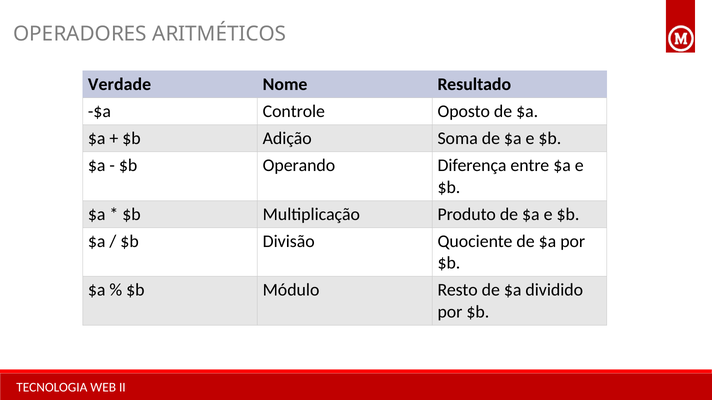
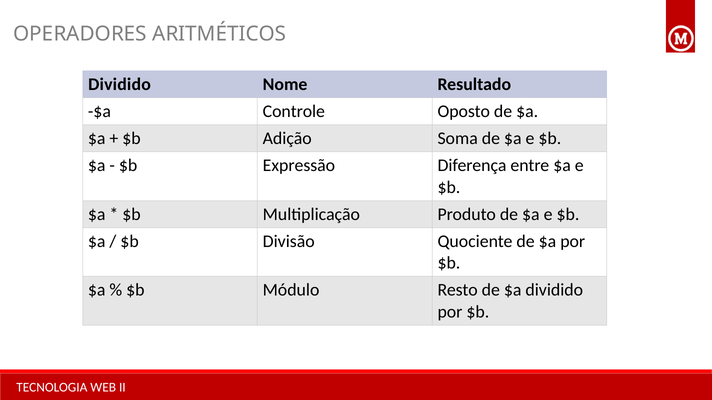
Verdade at (120, 84): Verdade -> Dividido
Operando: Operando -> Expressão
